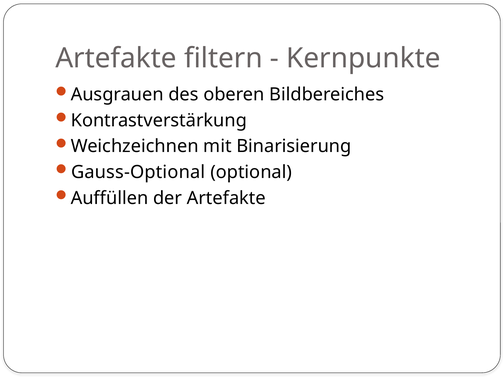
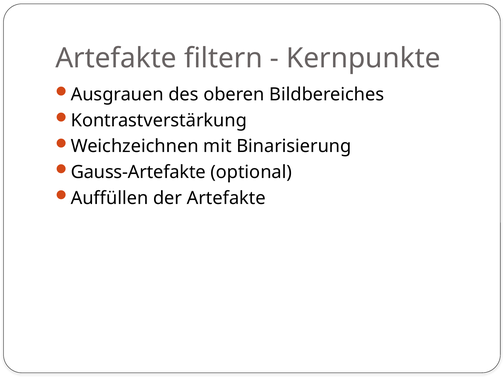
Gauss-Optional: Gauss-Optional -> Gauss-Artefakte
